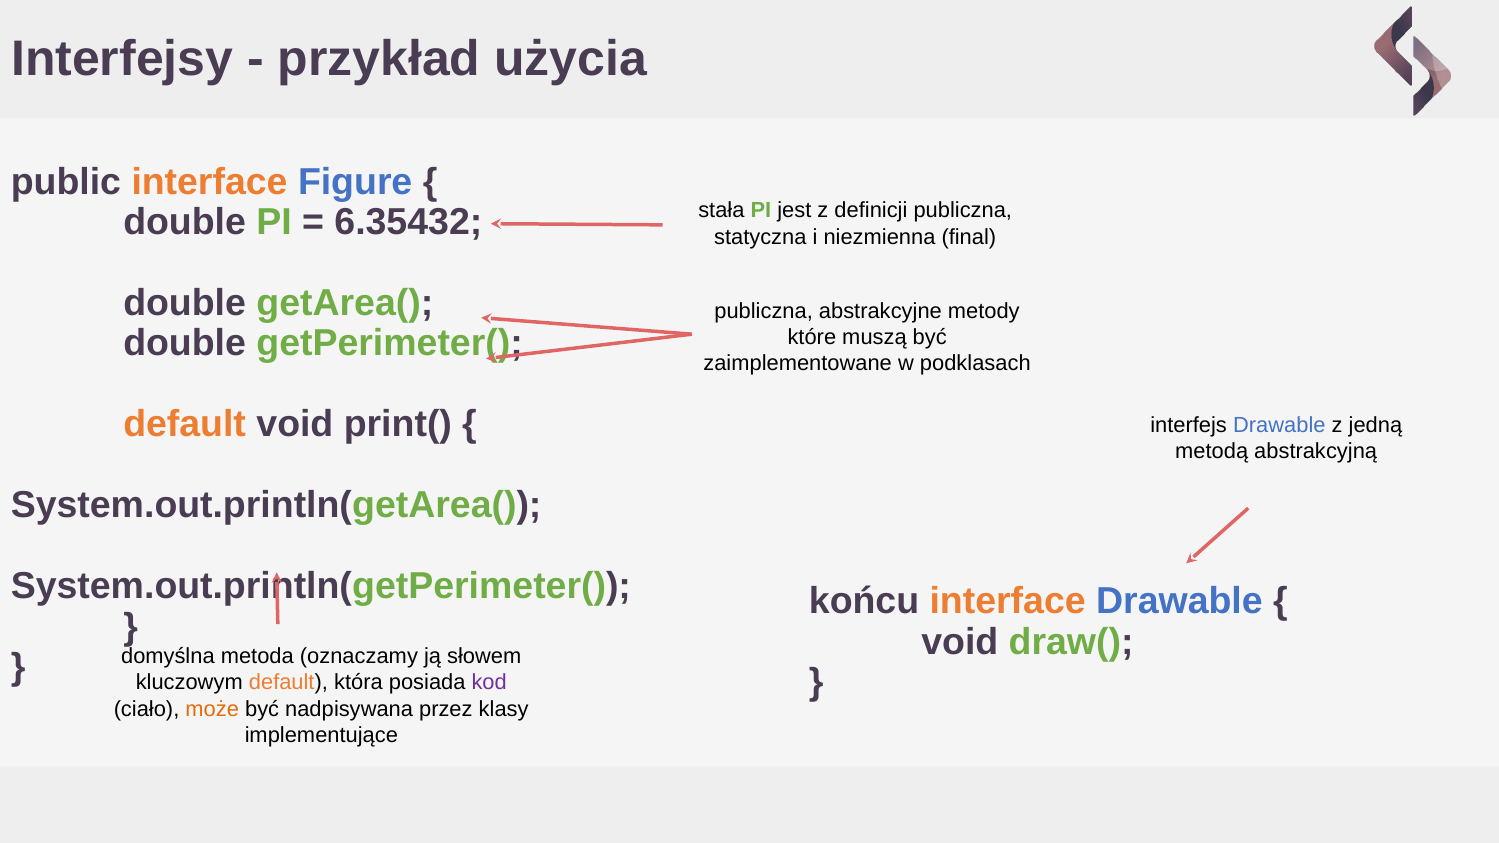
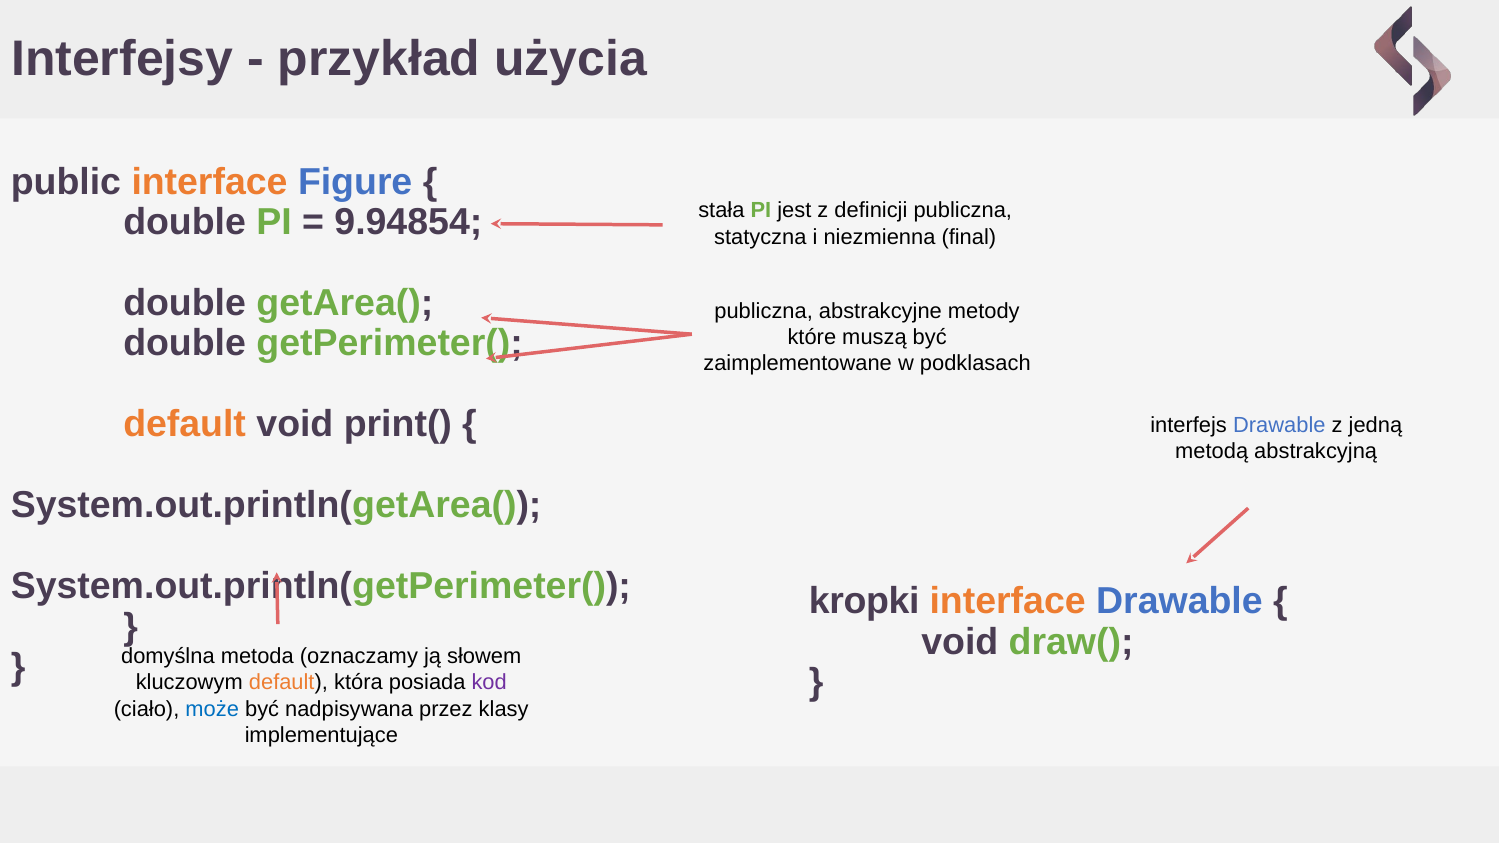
6.35432: 6.35432 -> 9.94854
końcu: końcu -> kropki
może colour: orange -> blue
